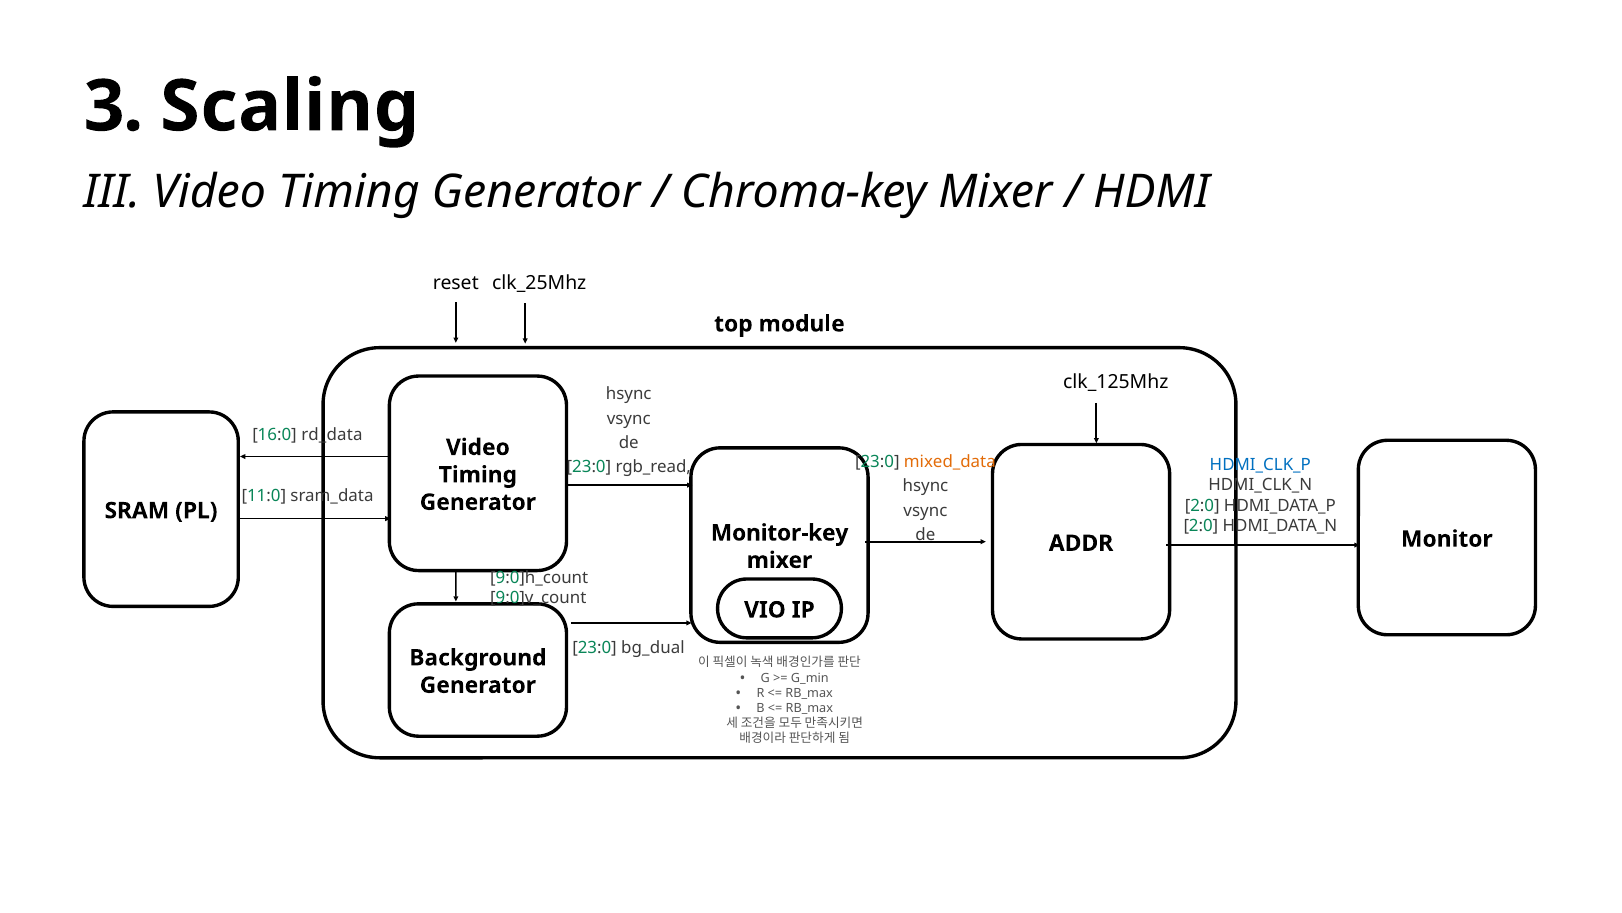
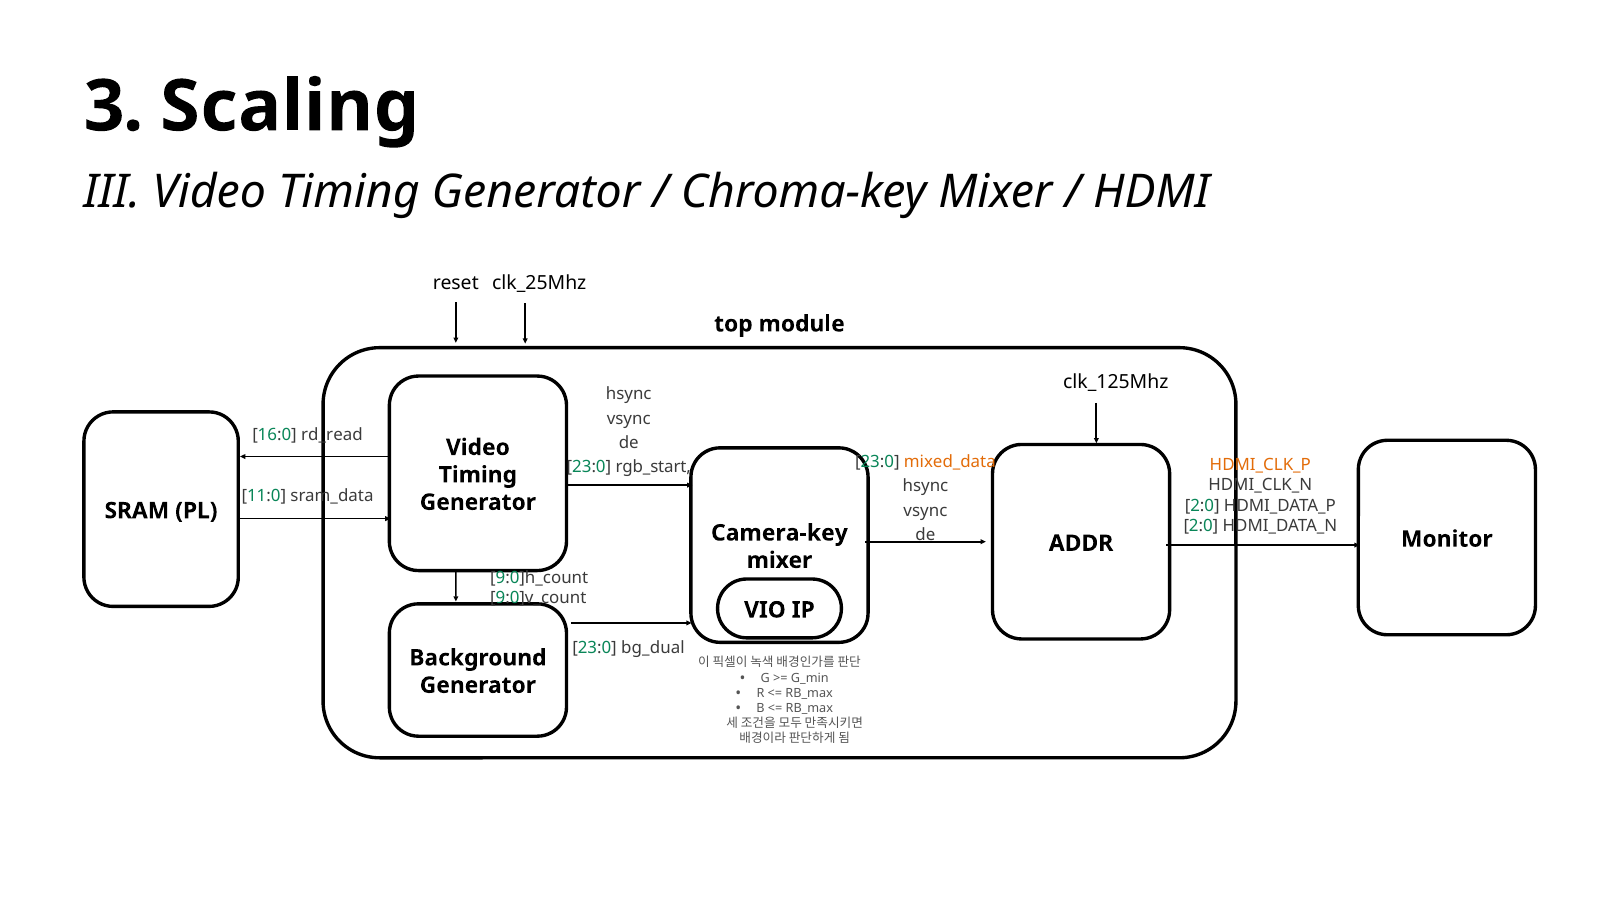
rd_data: rd_data -> rd_read
HDMI_CLK_P colour: blue -> orange
rgb_read: rgb_read -> rgb_start
Monitor-key: Monitor-key -> Camera-key
